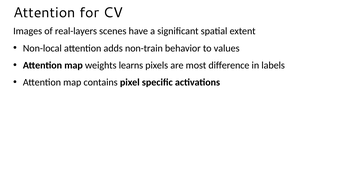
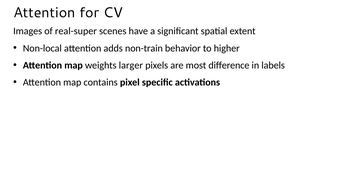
real-layers: real-layers -> real-super
values: values -> higher
learns: learns -> larger
